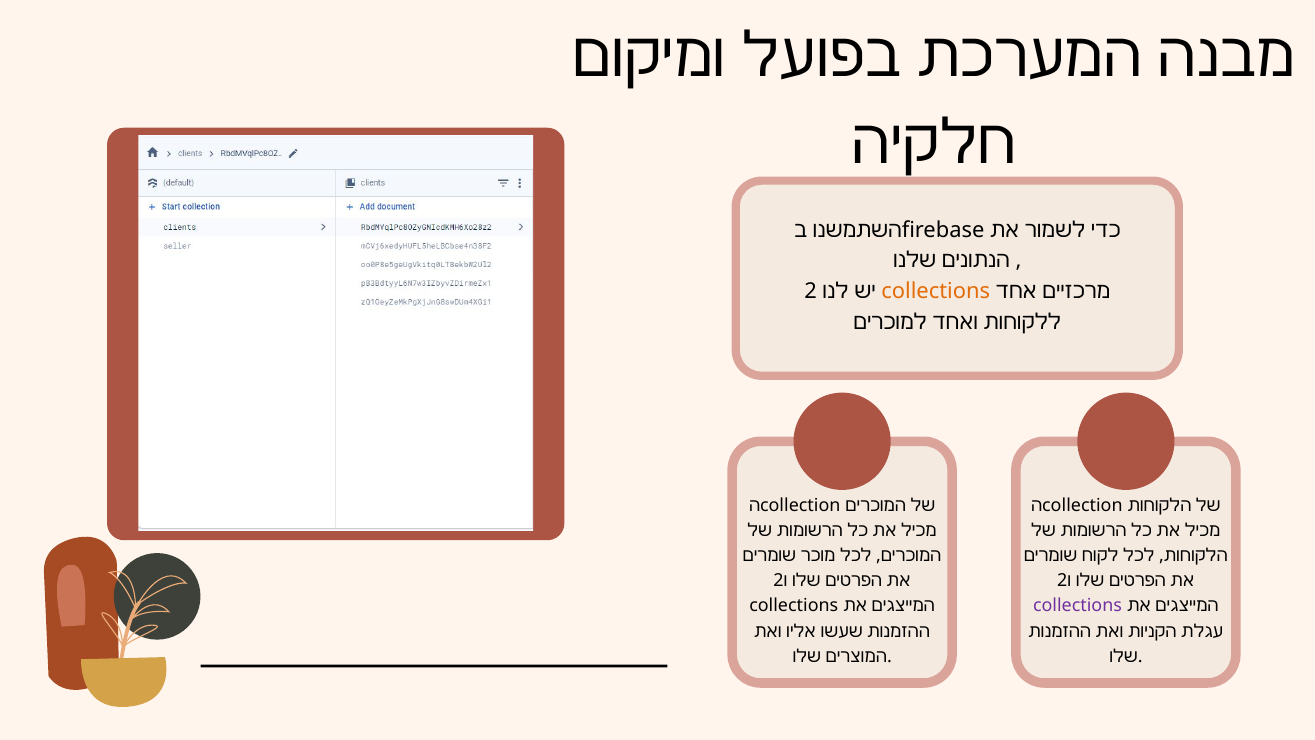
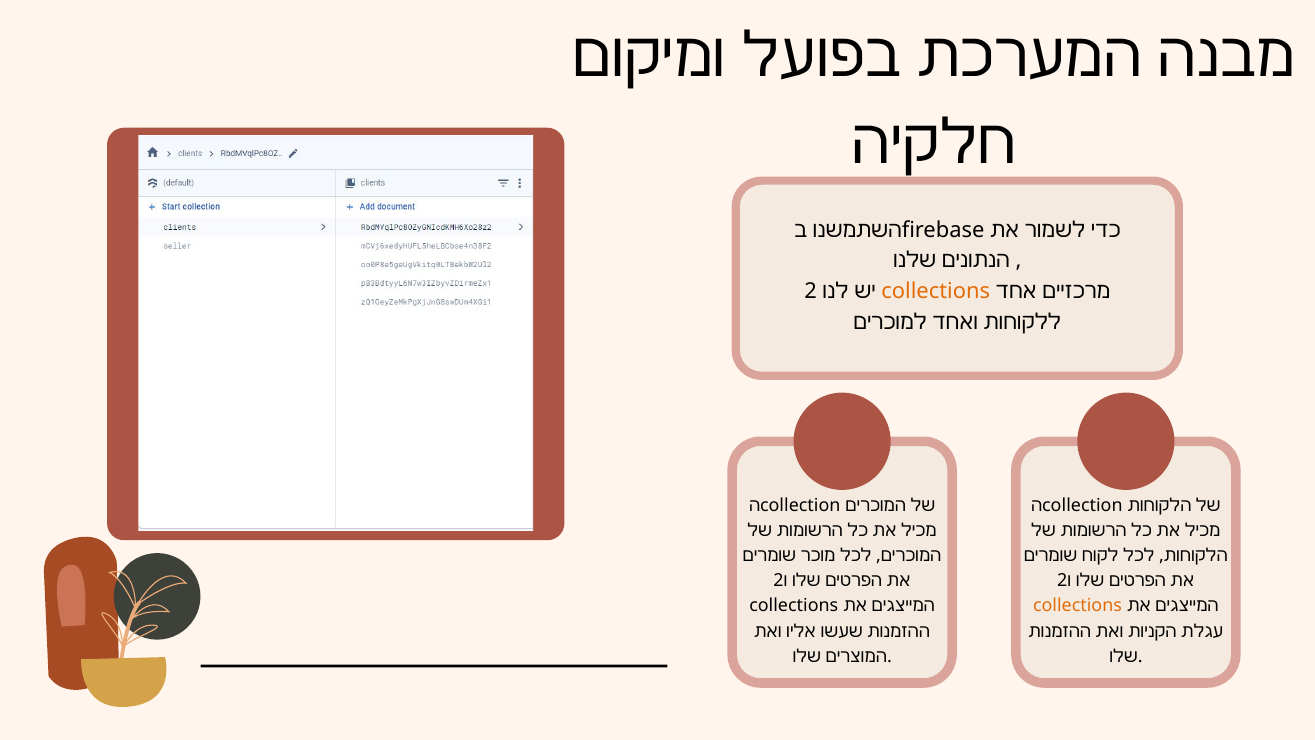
collections at (1077, 606) colour: purple -> orange
